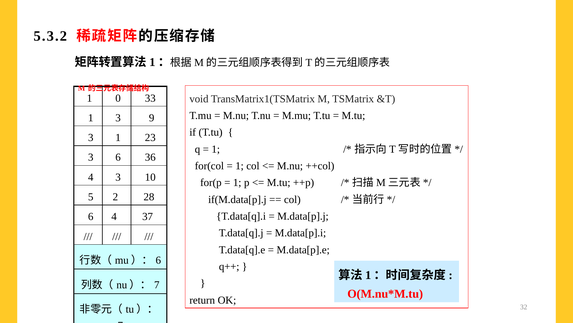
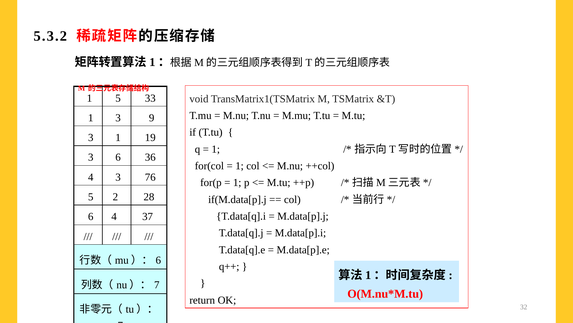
1 0: 0 -> 5
23: 23 -> 19
10: 10 -> 76
